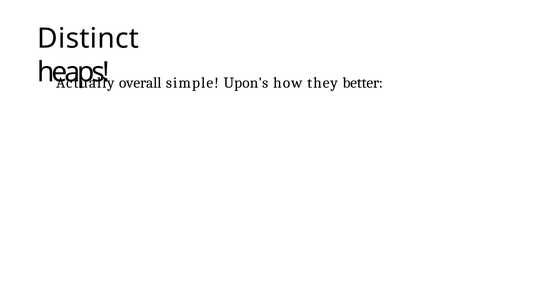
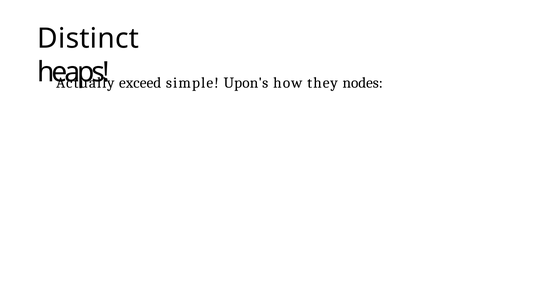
overall: overall -> exceed
better: better -> nodes
